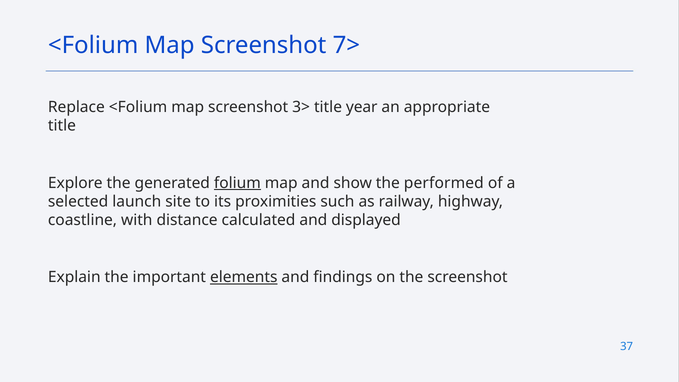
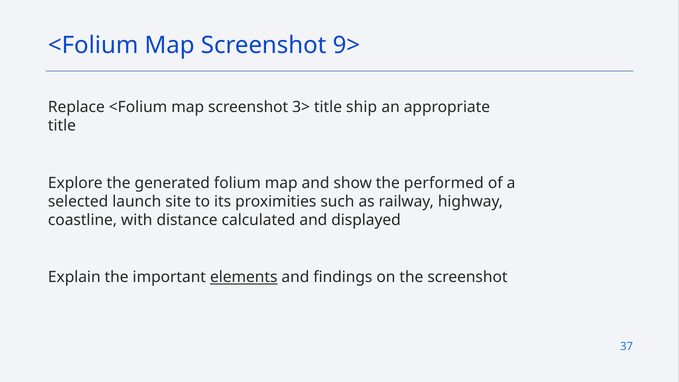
7>: 7> -> 9>
year: year -> ship
folium underline: present -> none
